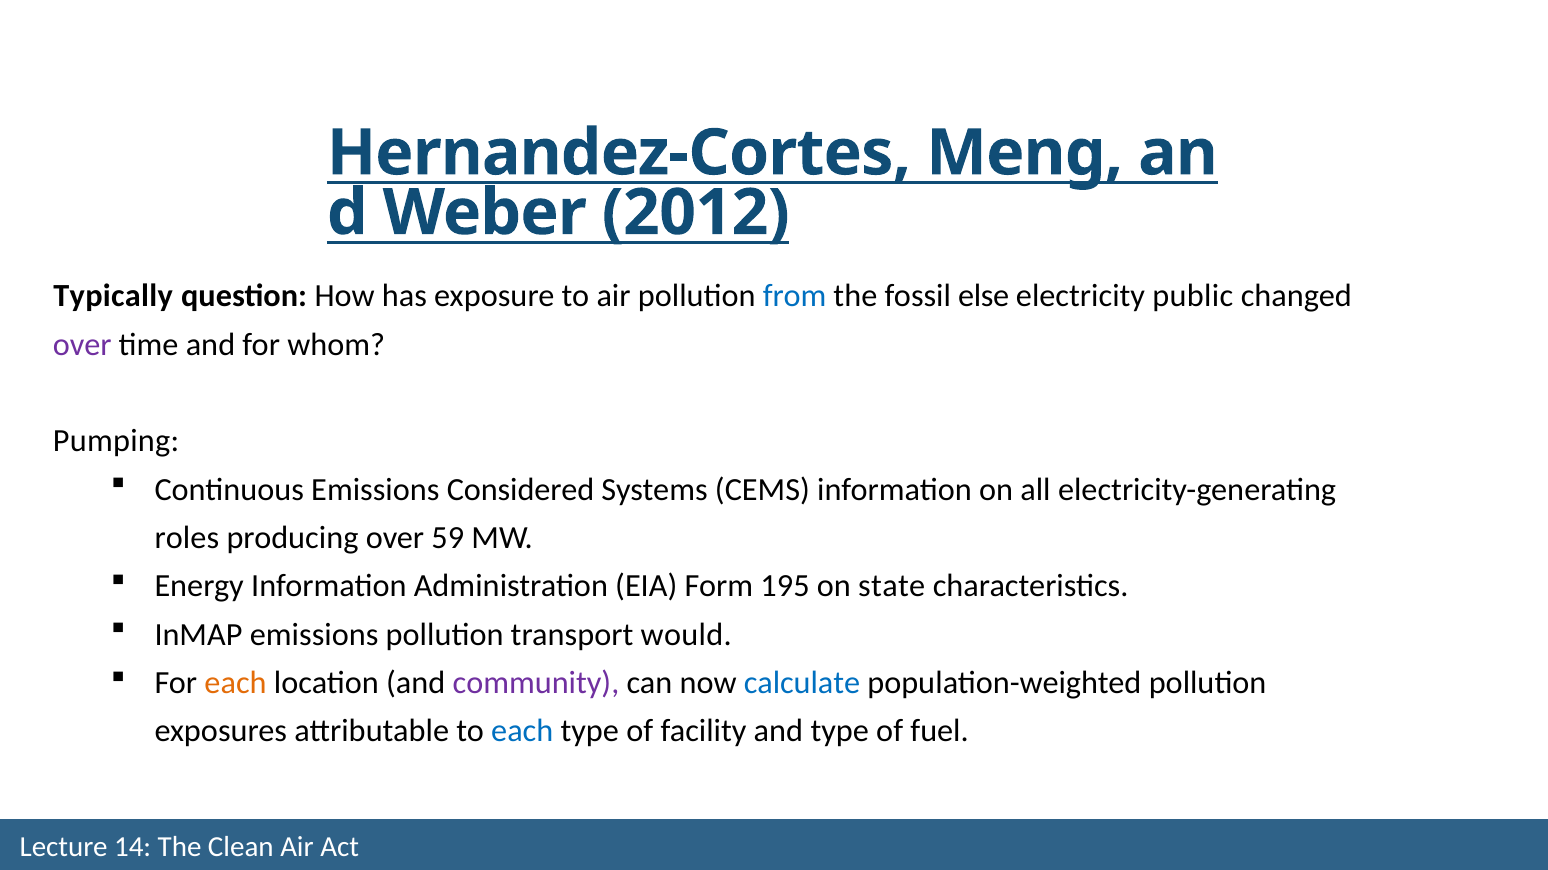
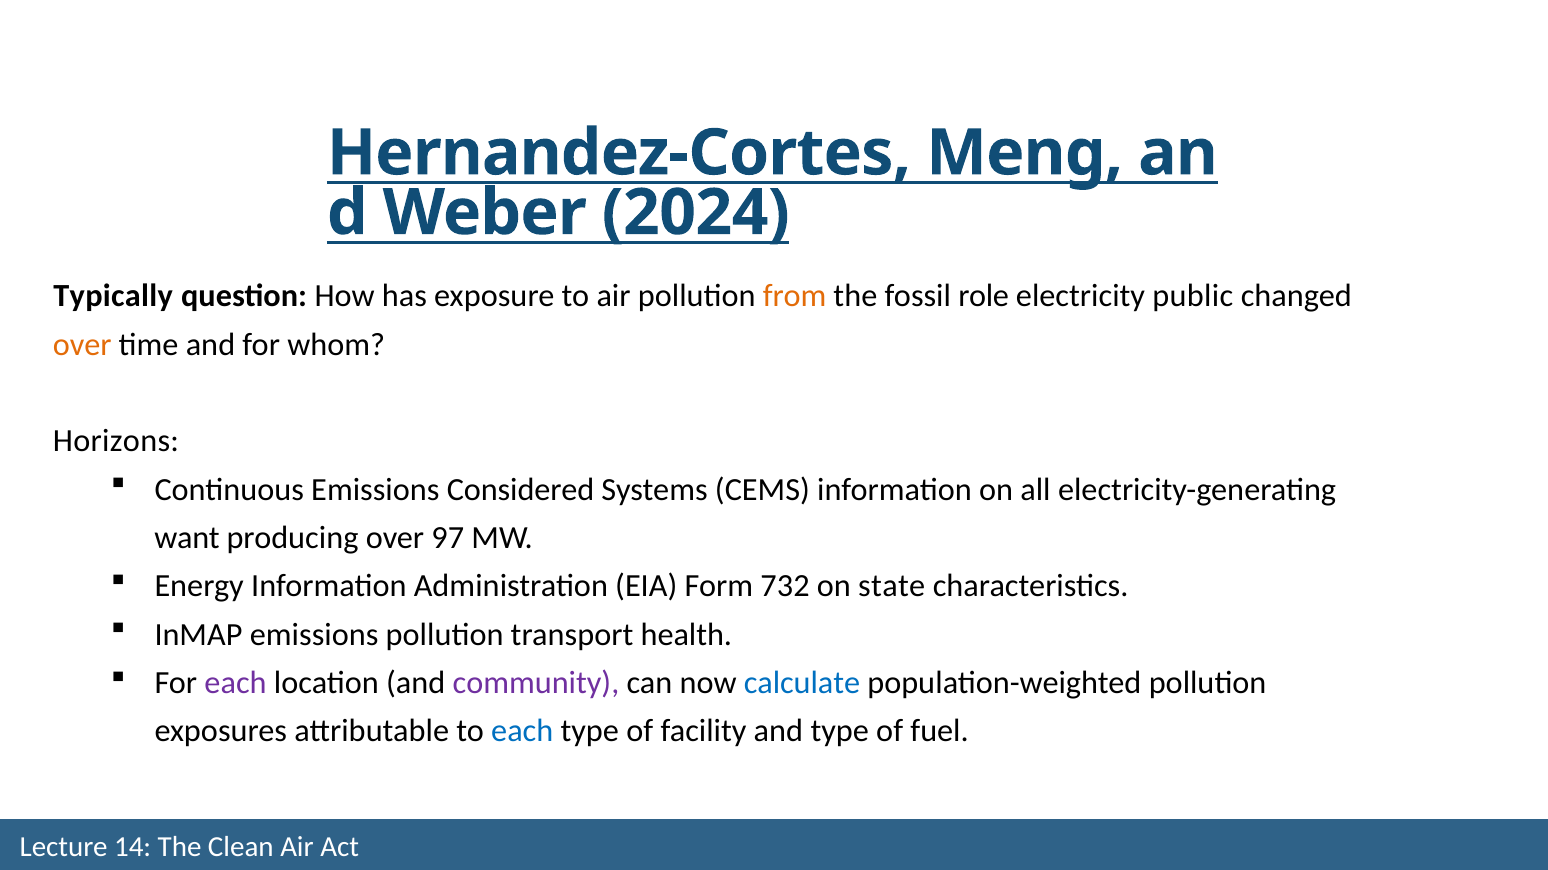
2012: 2012 -> 2024
from colour: blue -> orange
else: else -> role
over at (82, 345) colour: purple -> orange
Pumping: Pumping -> Horizons
roles: roles -> want
59: 59 -> 97
195: 195 -> 732
would: would -> health
each at (236, 683) colour: orange -> purple
